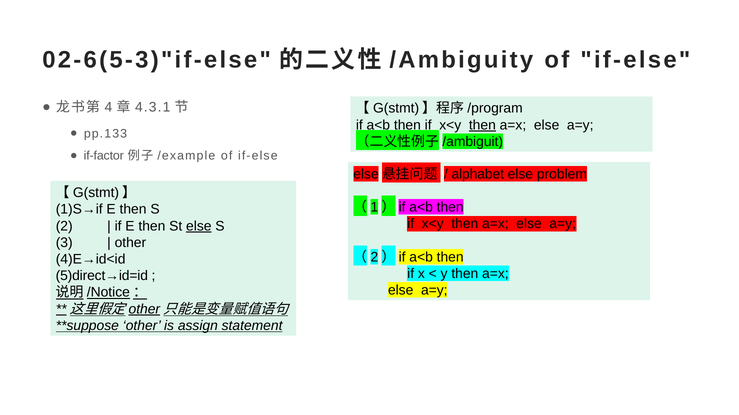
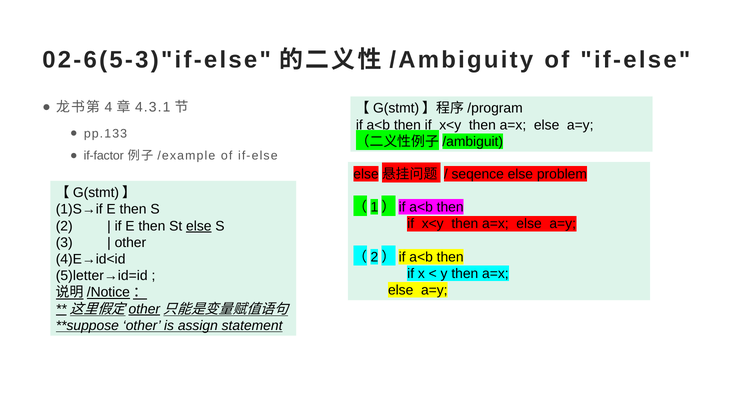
then at (482, 125) underline: present -> none
alphabet: alphabet -> seqence
5)direct→id=id: 5)direct→id=id -> 5)letter→id=id
